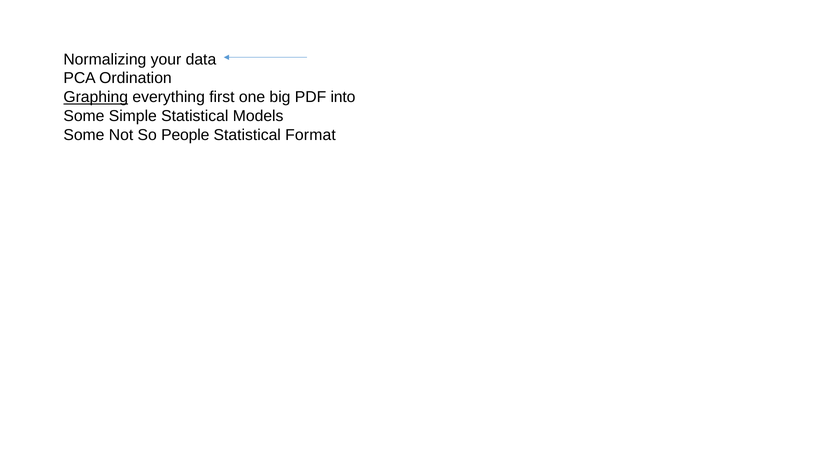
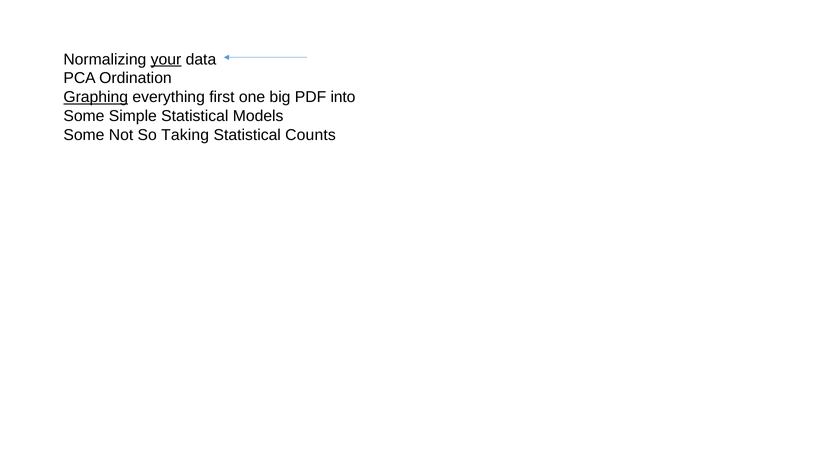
your underline: none -> present
People: People -> Taking
Format: Format -> Counts
